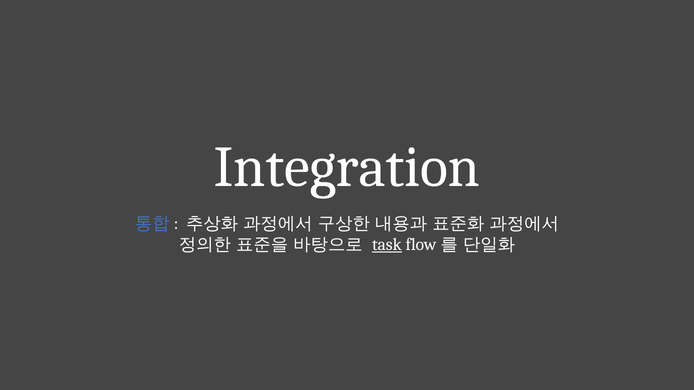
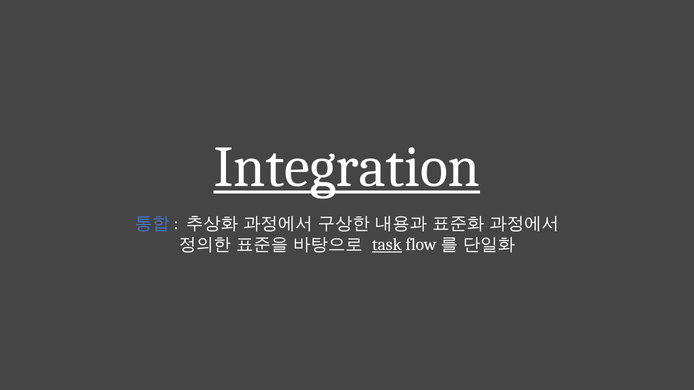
Integration underline: none -> present
